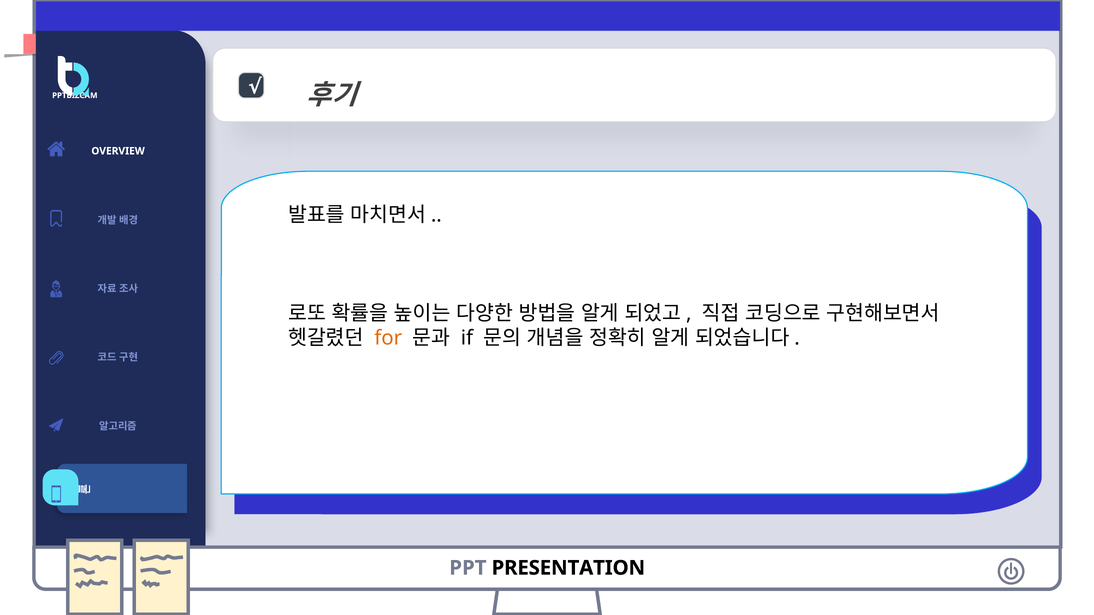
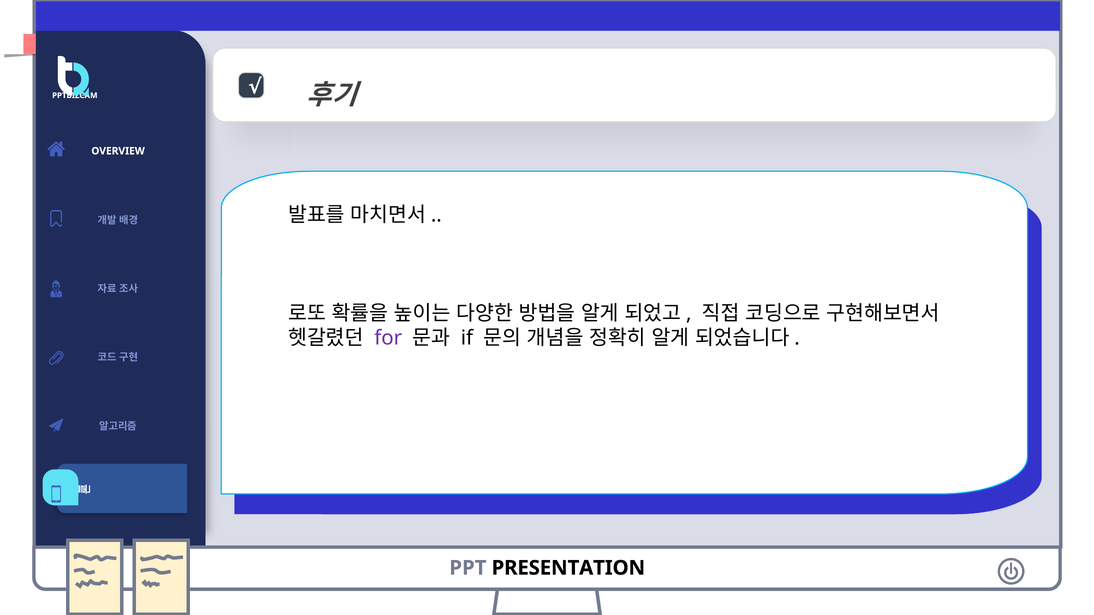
for colour: orange -> purple
